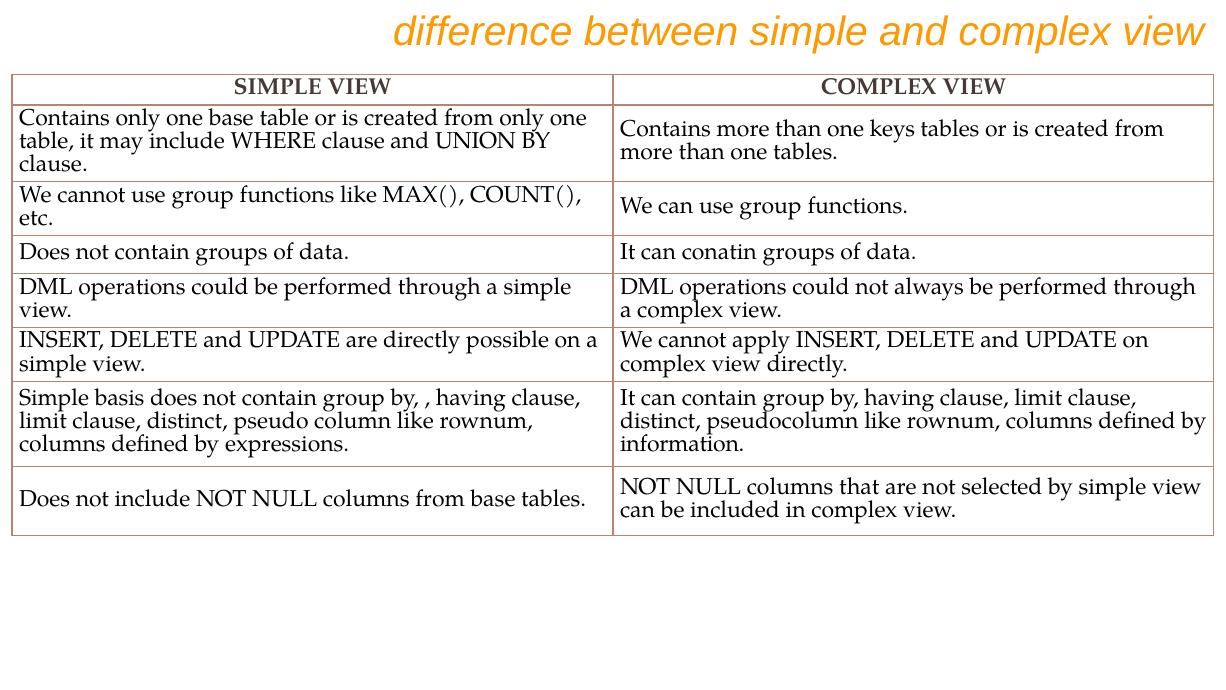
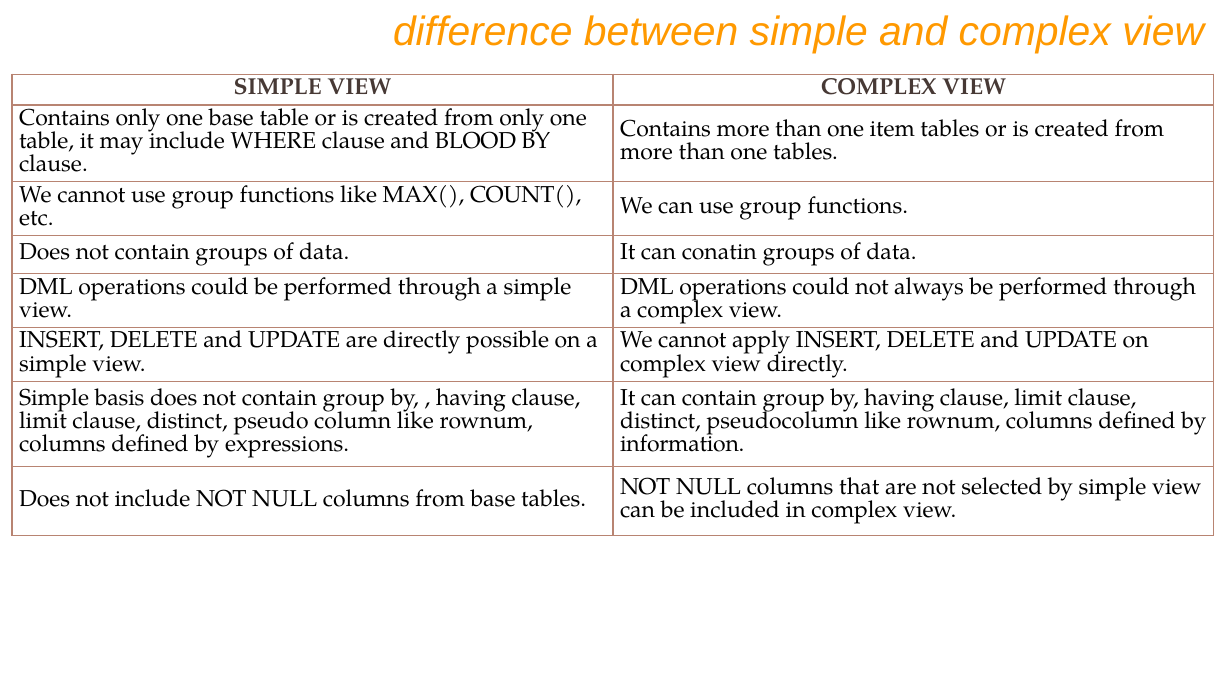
keys: keys -> item
UNION: UNION -> BLOOD
